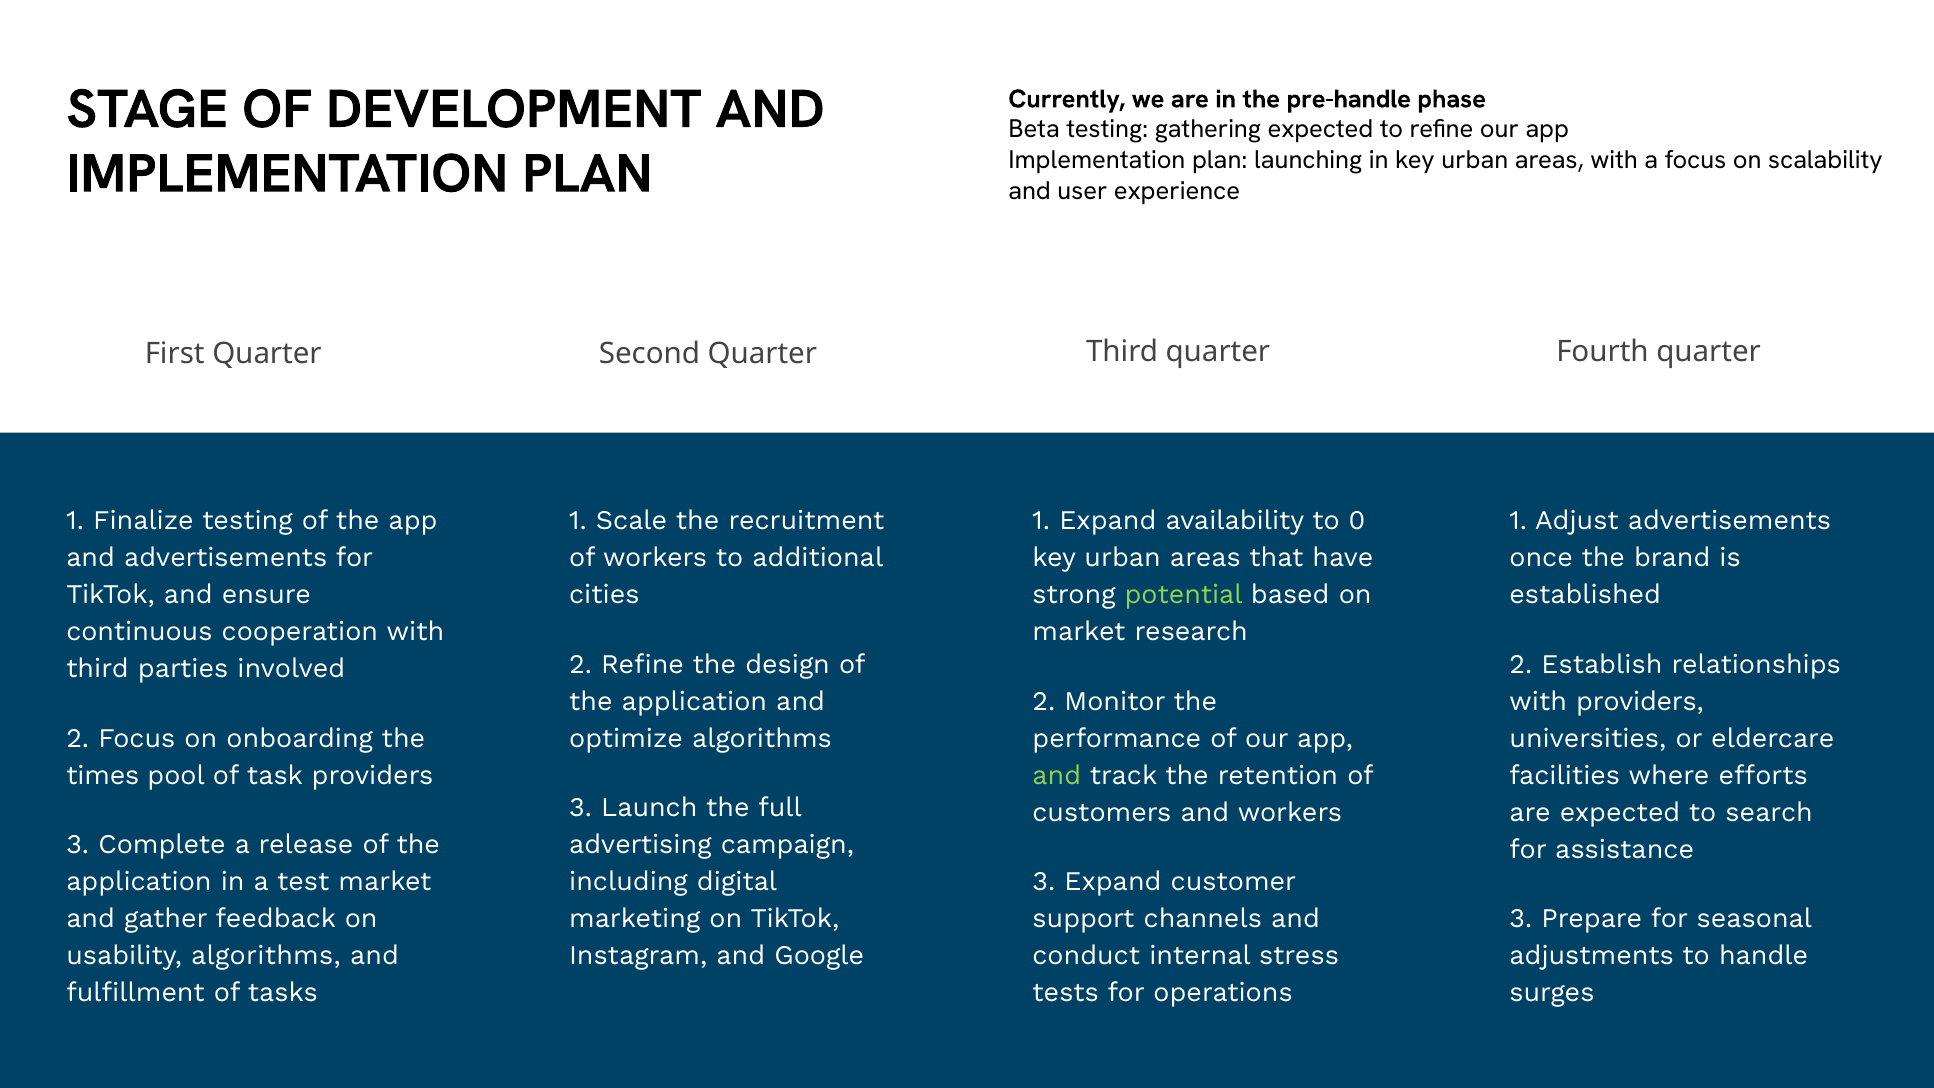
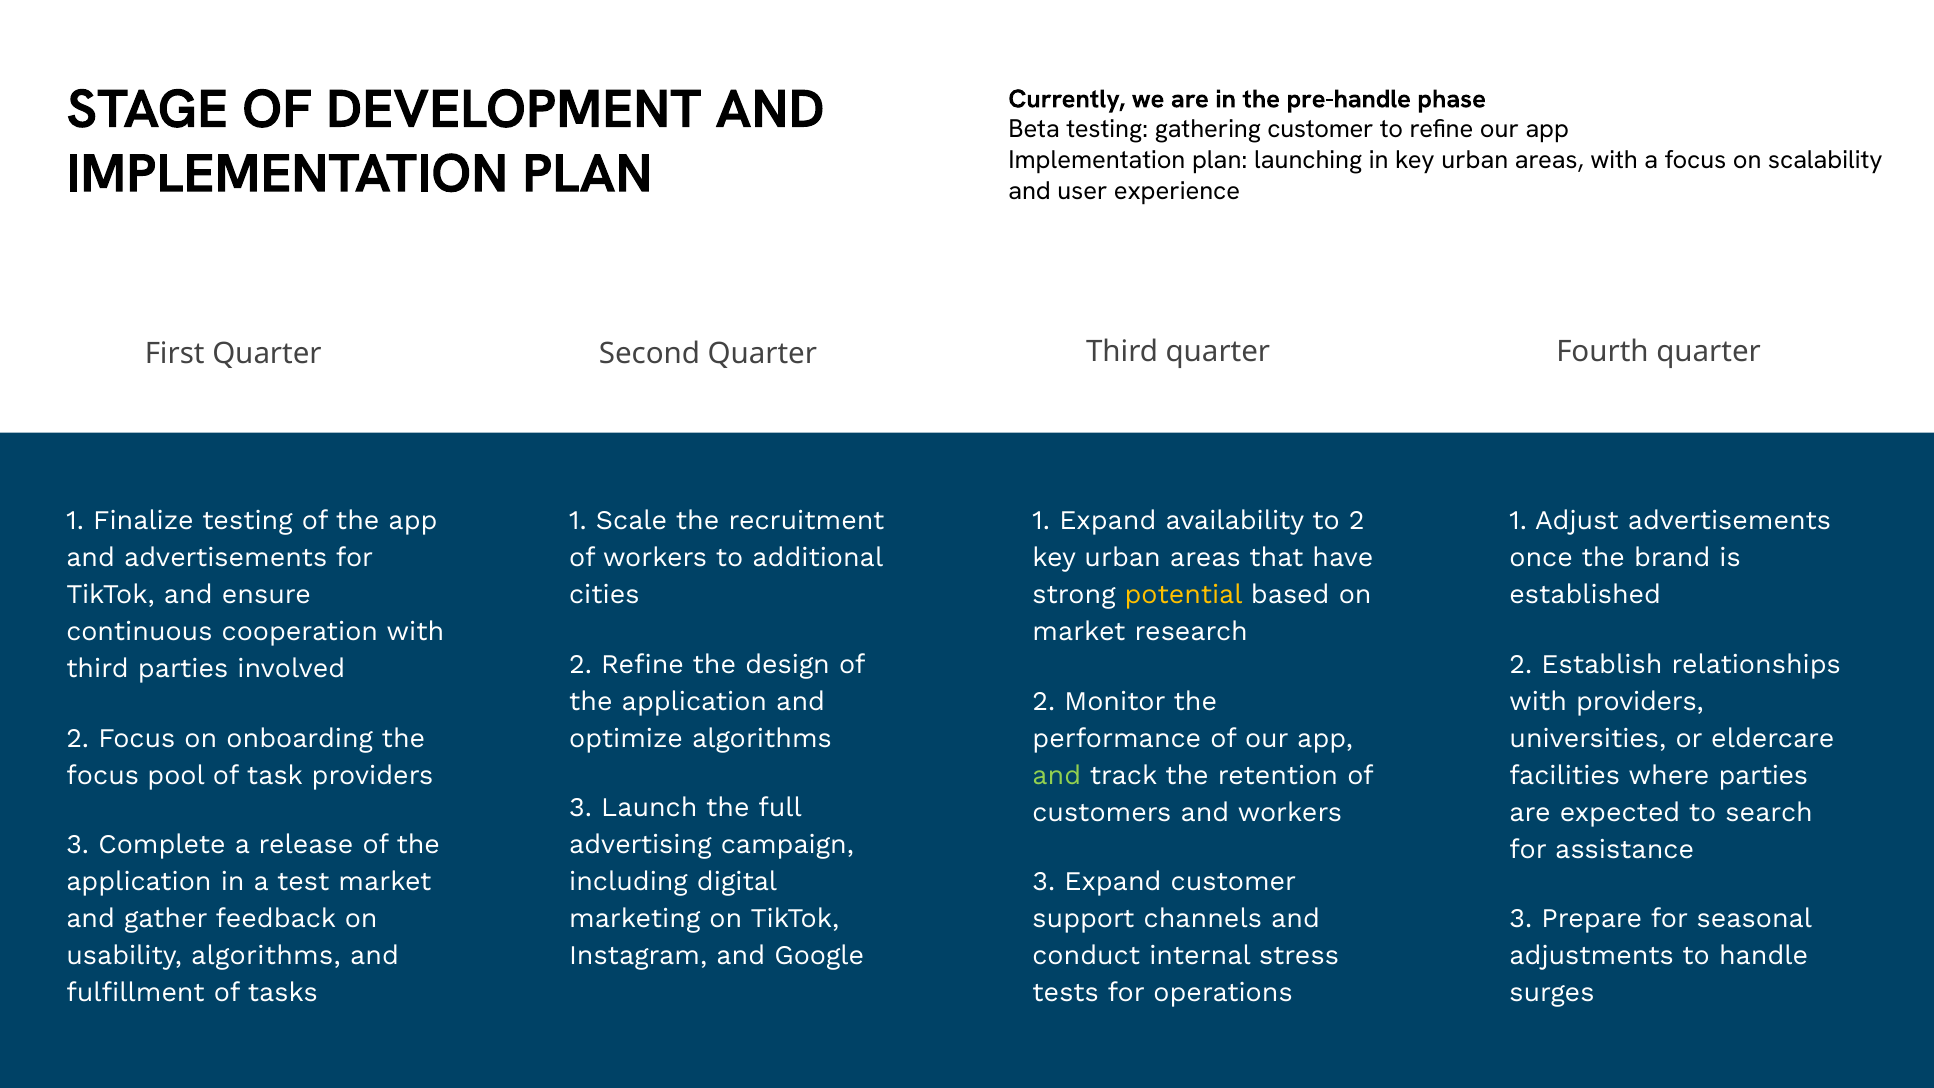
gathering expected: expected -> customer
to 0: 0 -> 2
potential colour: light green -> yellow
times at (103, 775): times -> focus
where efforts: efforts -> parties
